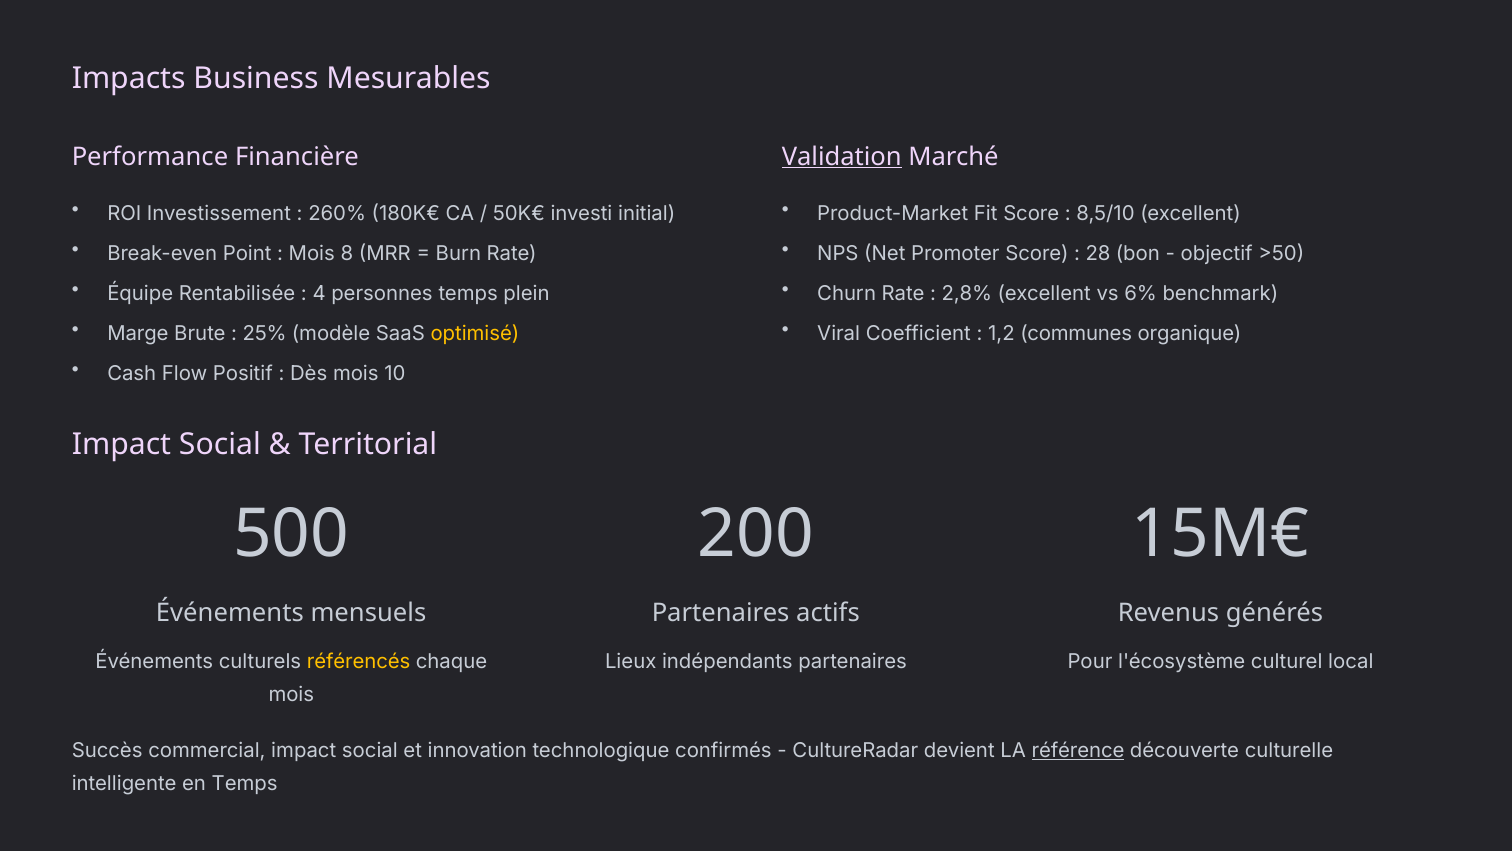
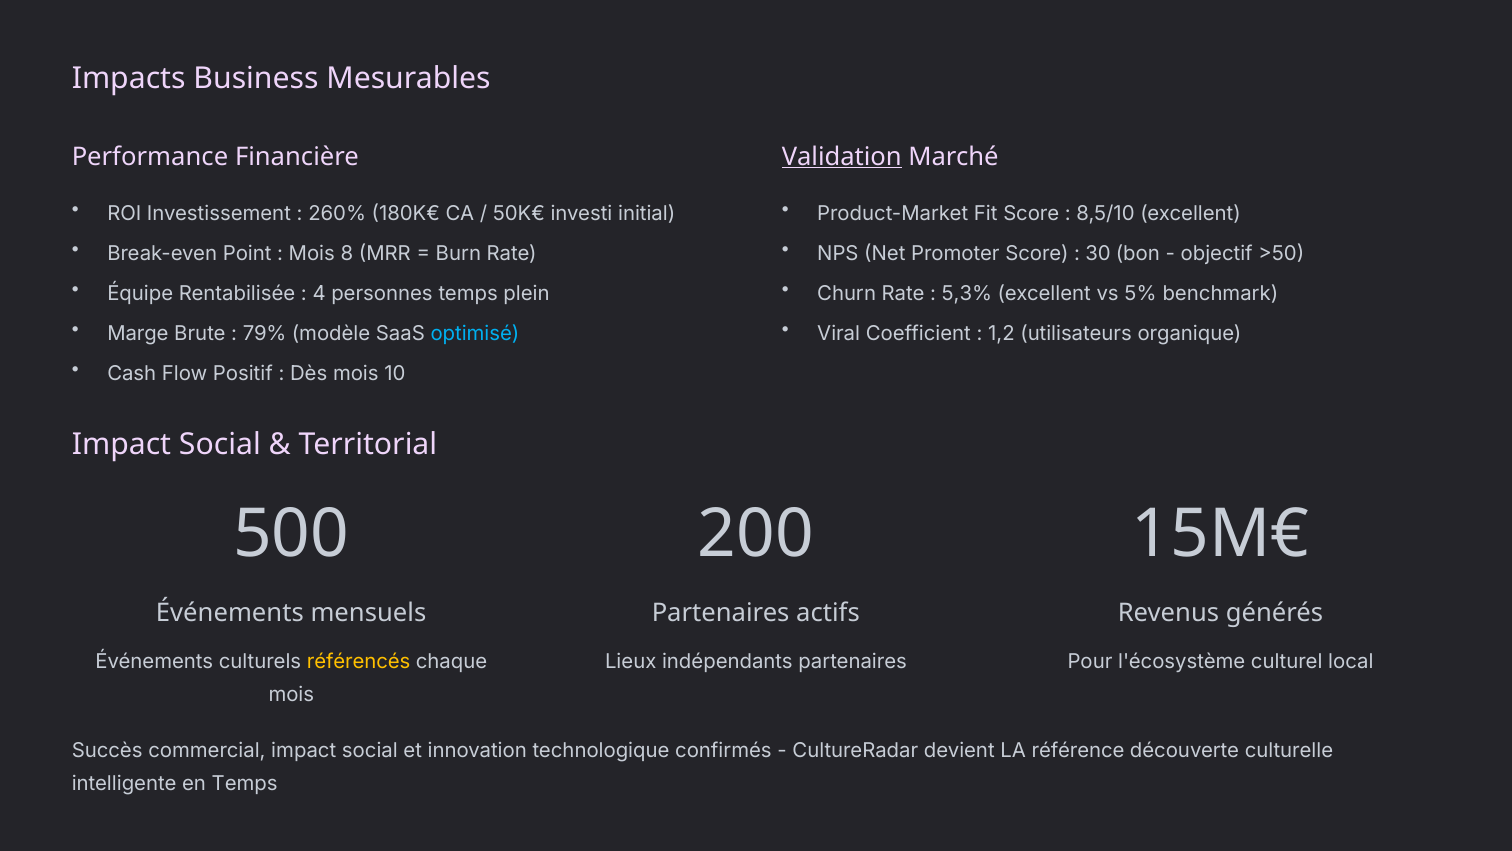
28: 28 -> 30
2,8%: 2,8% -> 5,3%
6%: 6% -> 5%
25%: 25% -> 79%
optimisé colour: yellow -> light blue
communes: communes -> utilisateurs
référence underline: present -> none
